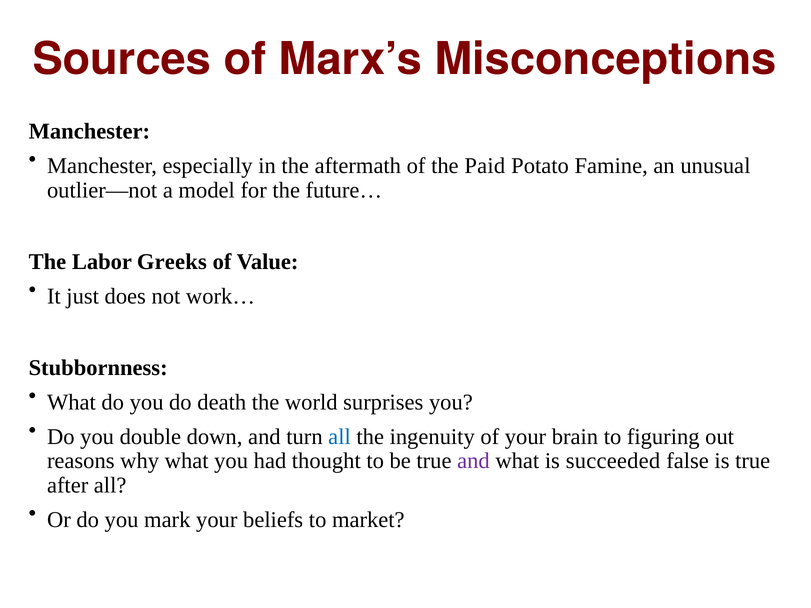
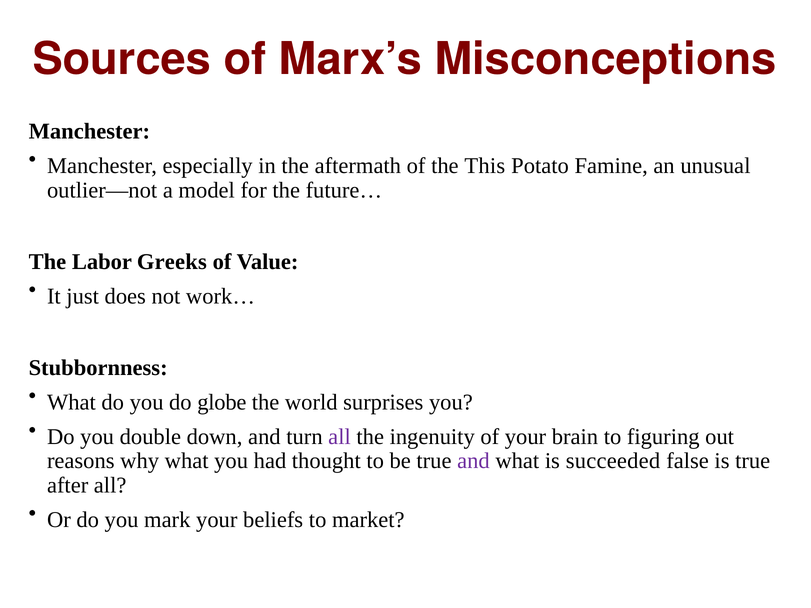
Paid: Paid -> This
death: death -> globe
all at (340, 437) colour: blue -> purple
